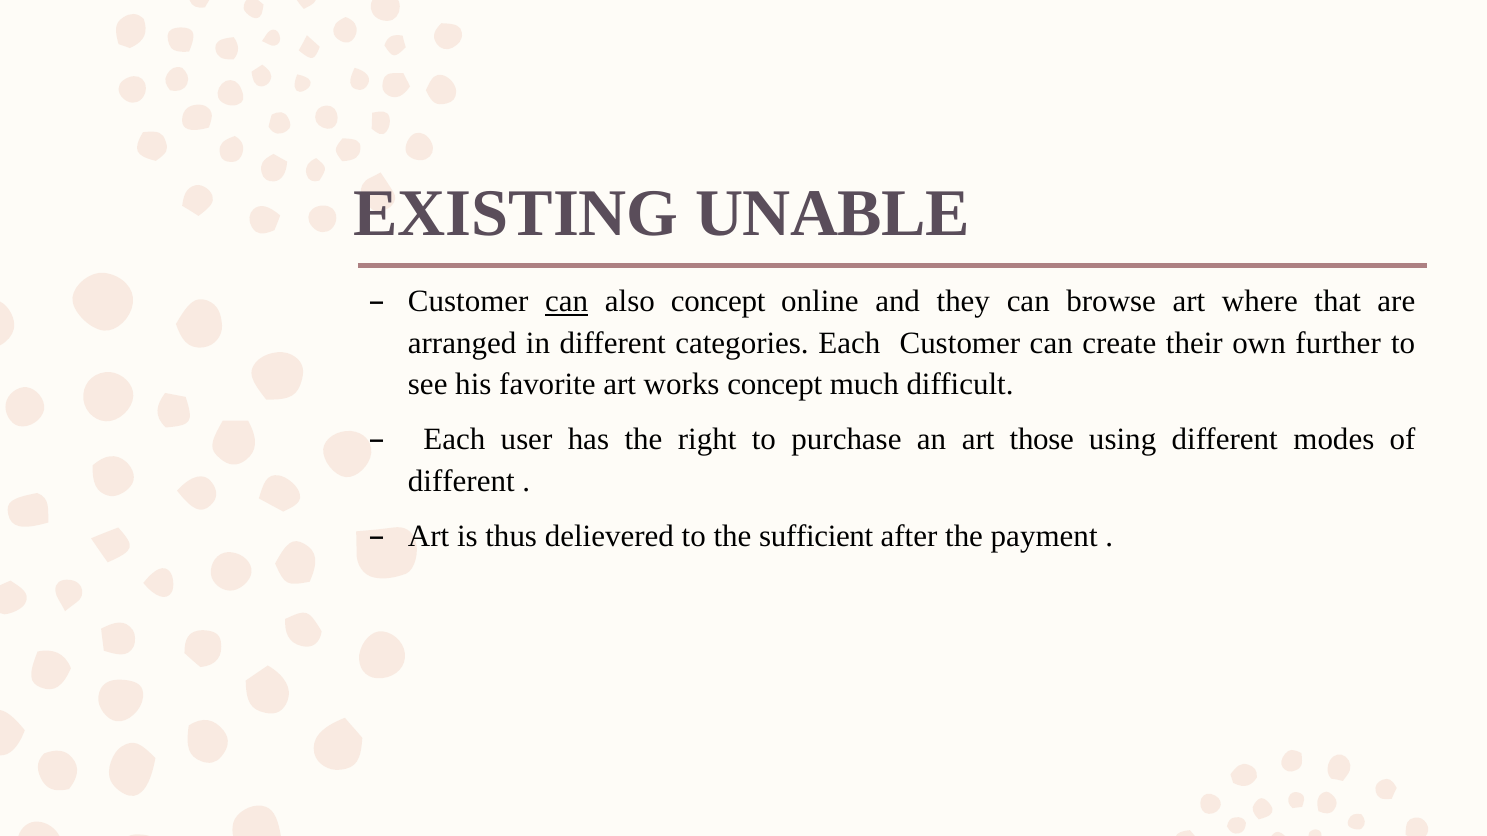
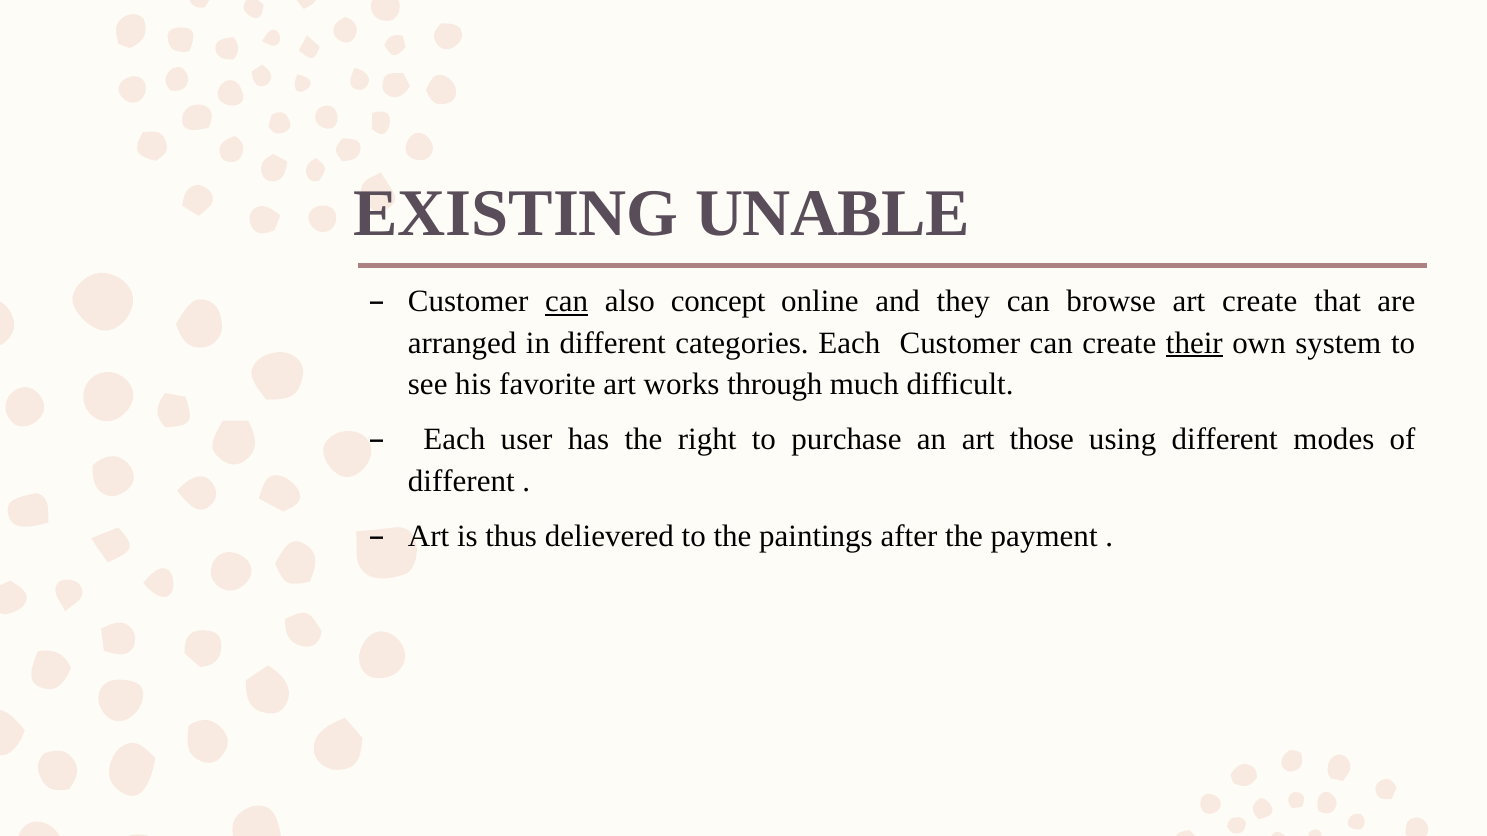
art where: where -> create
their underline: none -> present
further: further -> system
works concept: concept -> through
sufficient: sufficient -> paintings
